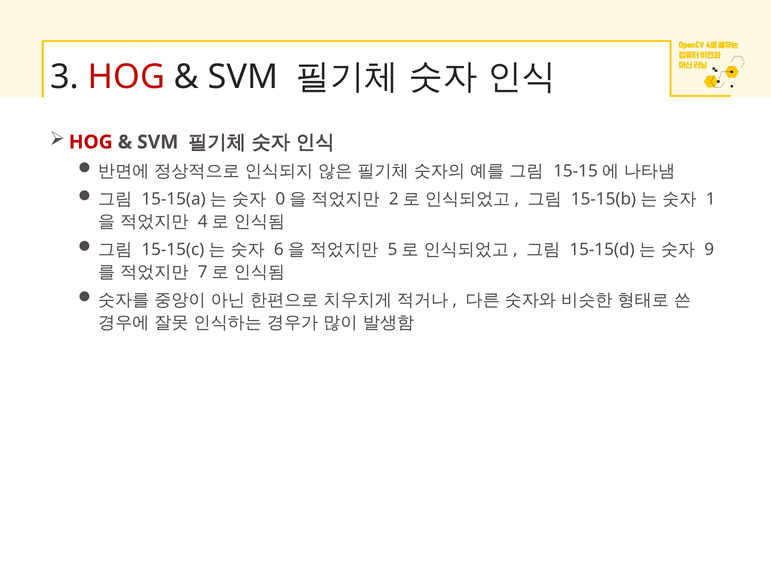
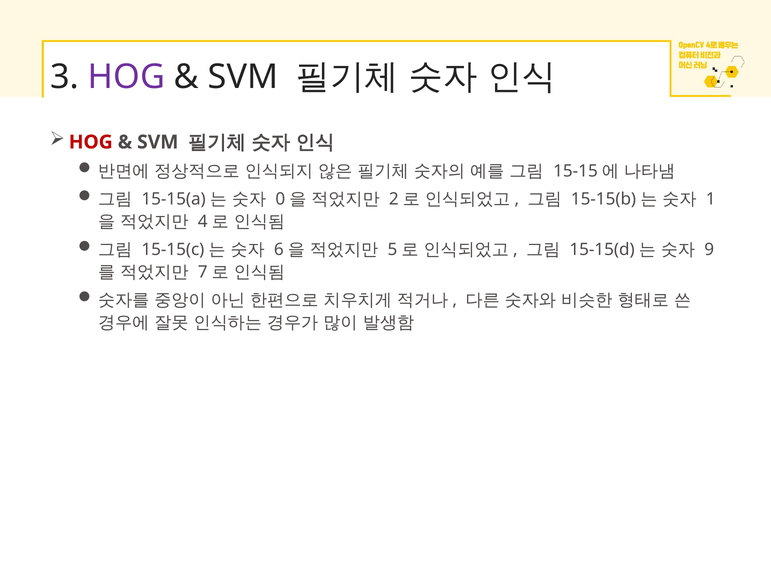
HOG at (126, 77) colour: red -> purple
